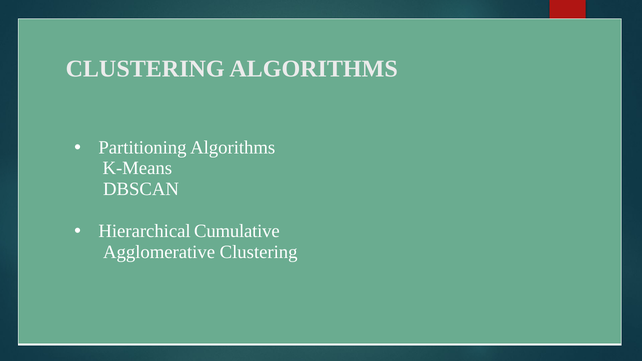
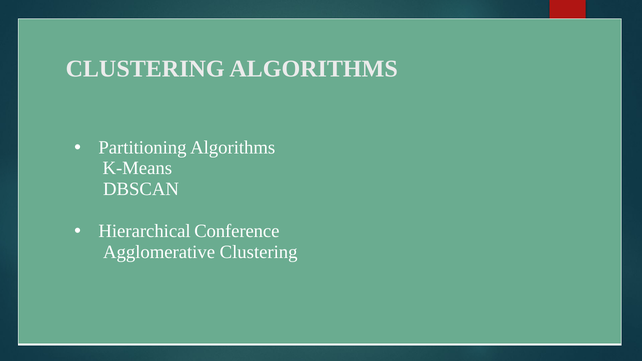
Cumulative: Cumulative -> Conference
